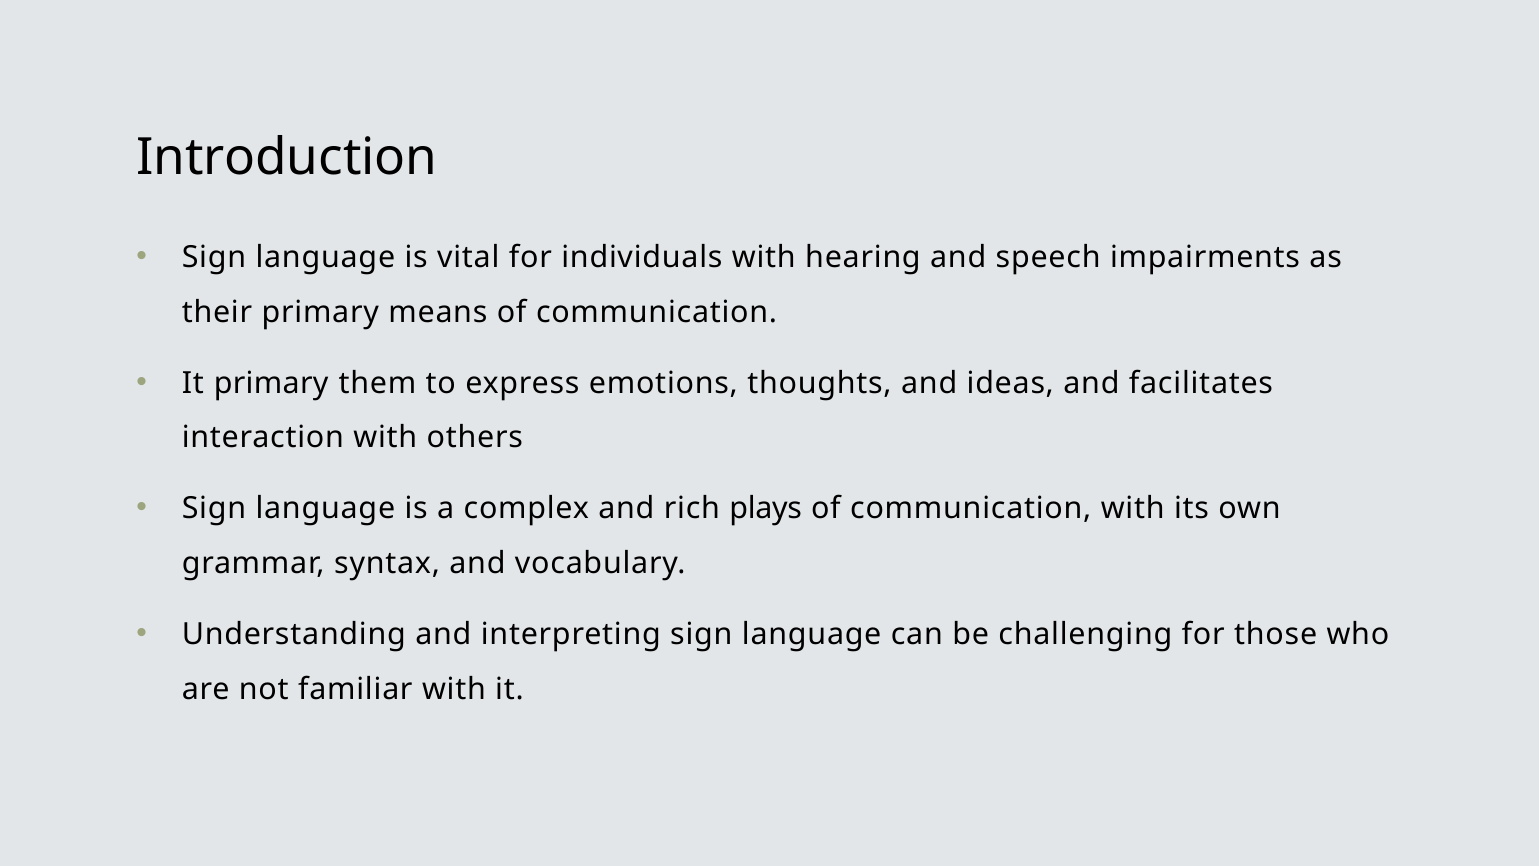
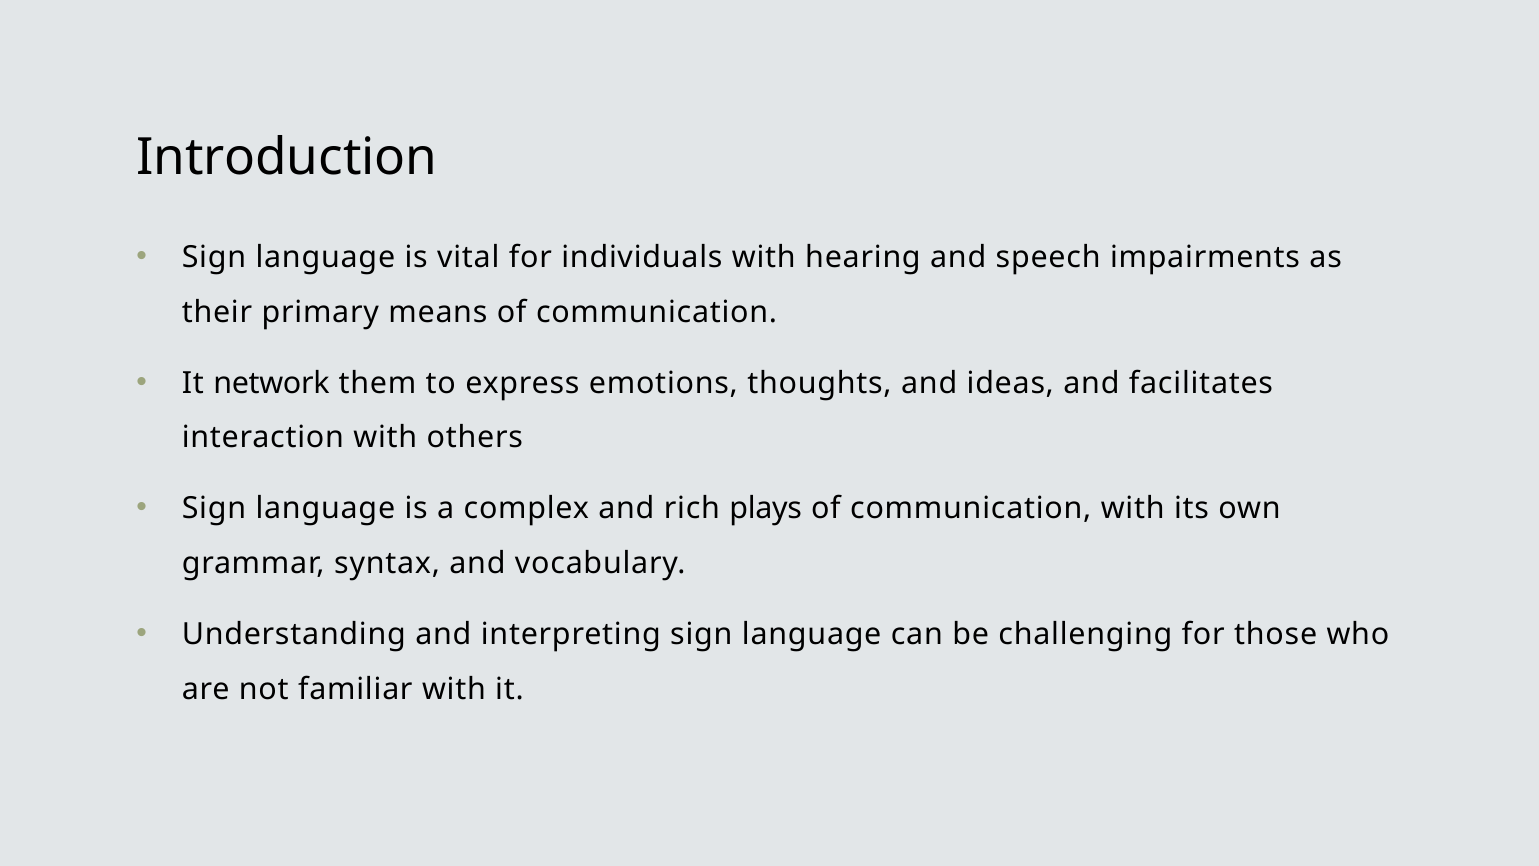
It primary: primary -> network
